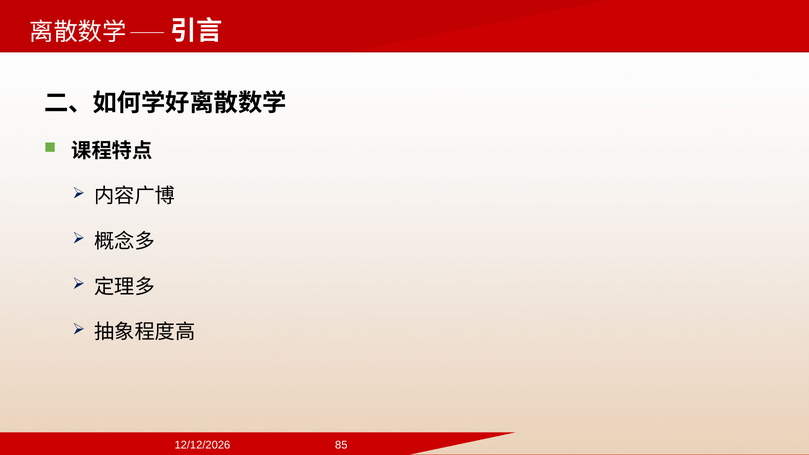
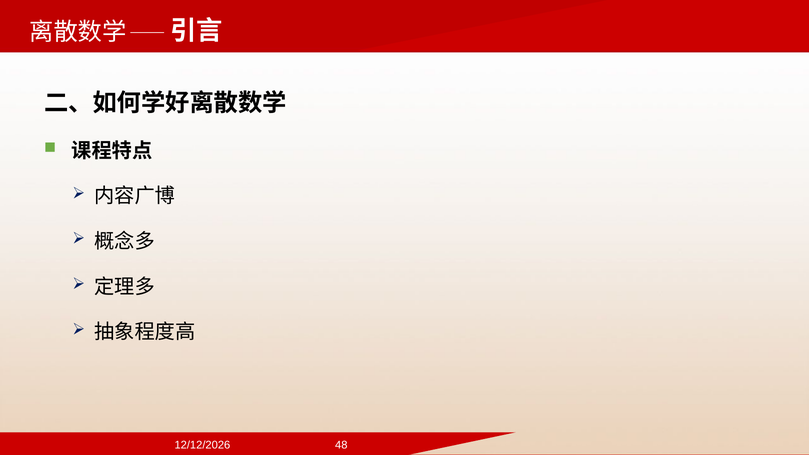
85: 85 -> 48
